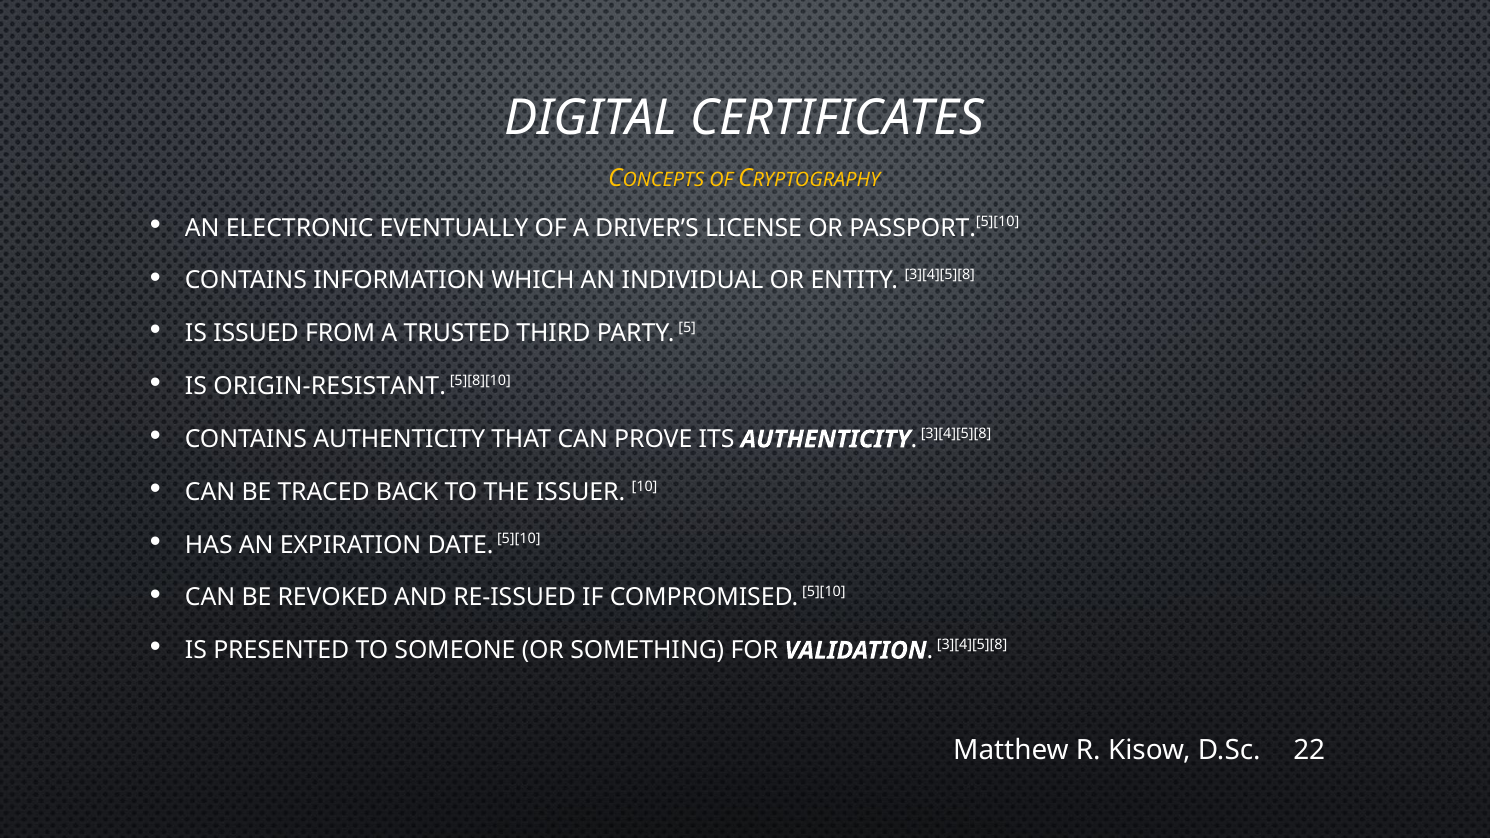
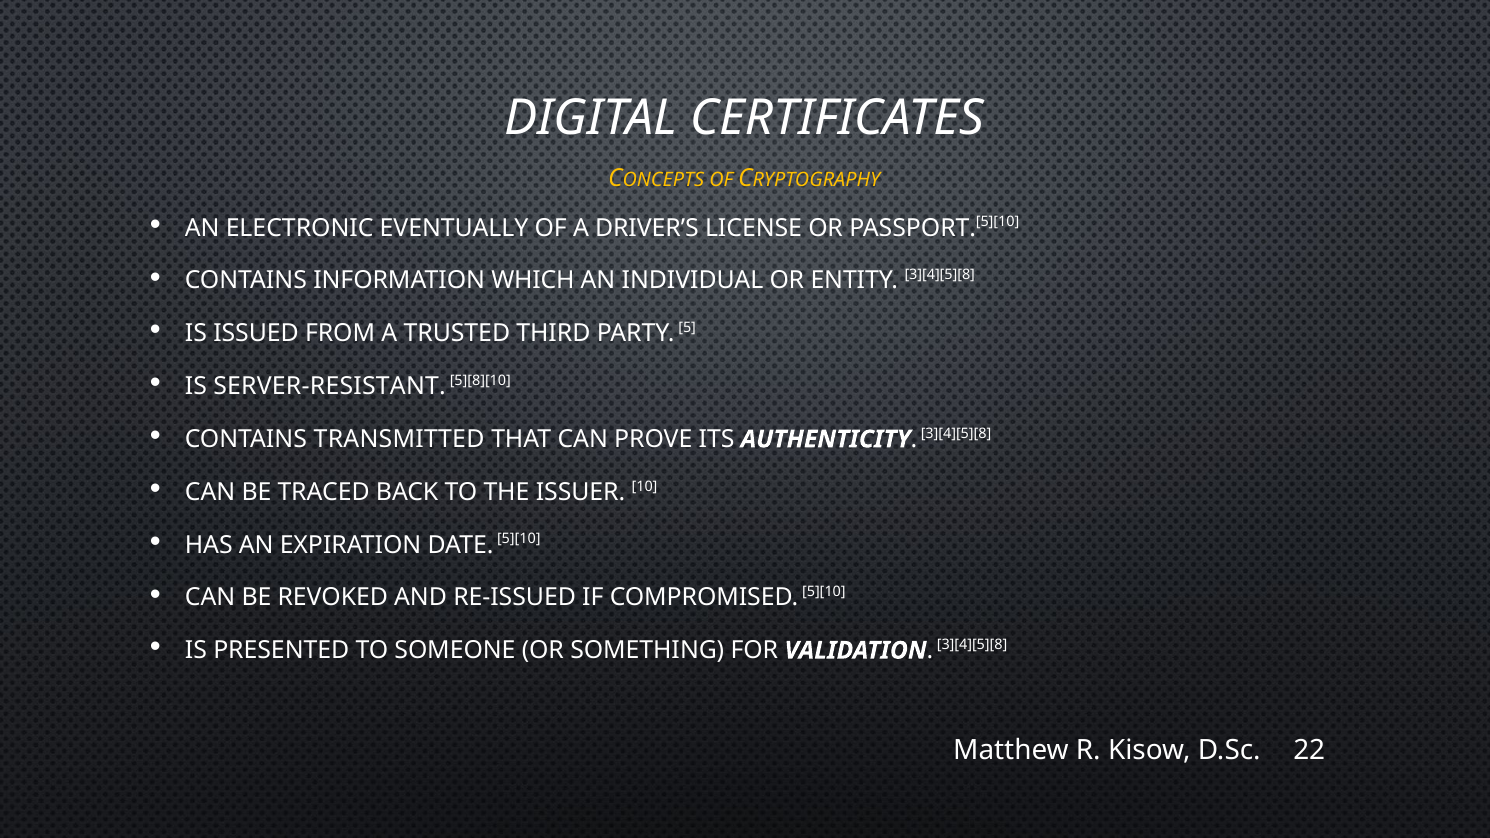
ORIGIN-RESISTANT: ORIGIN-RESISTANT -> SERVER-RESISTANT
CONTAINS AUTHENTICITY: AUTHENTICITY -> TRANSMITTED
